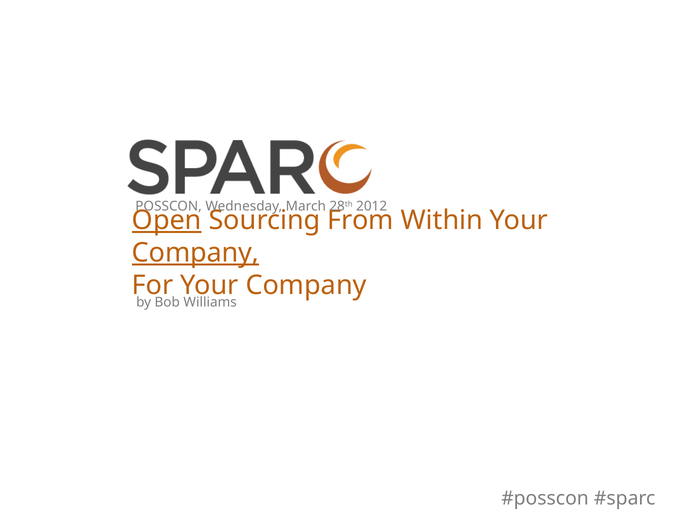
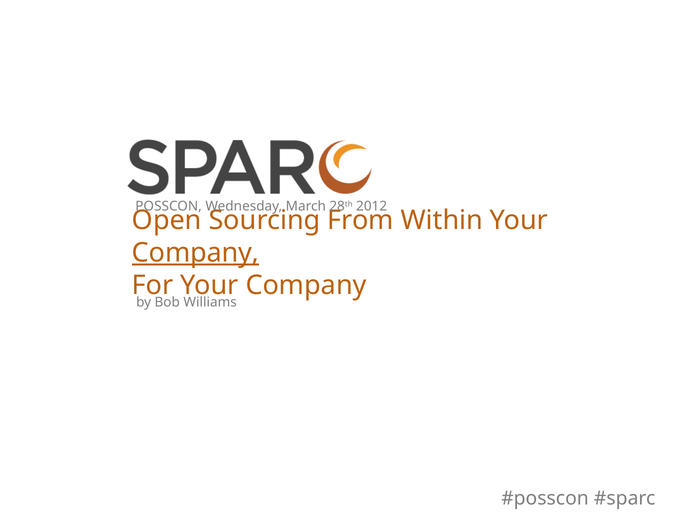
Open underline: present -> none
